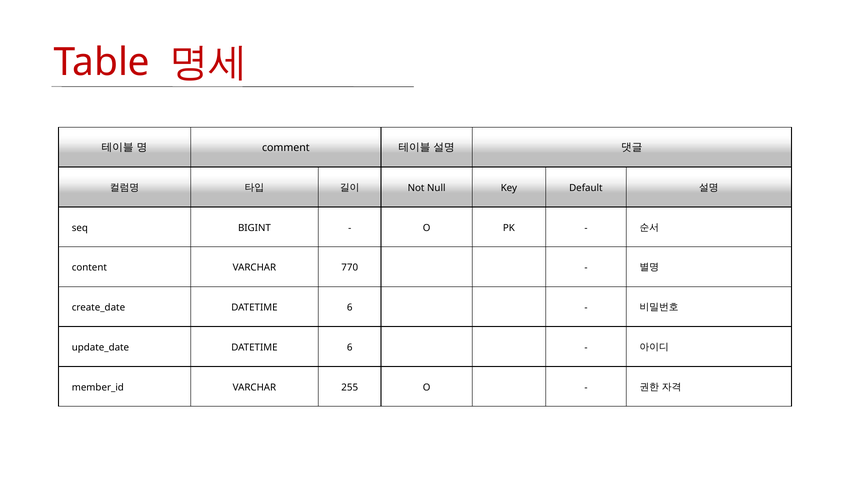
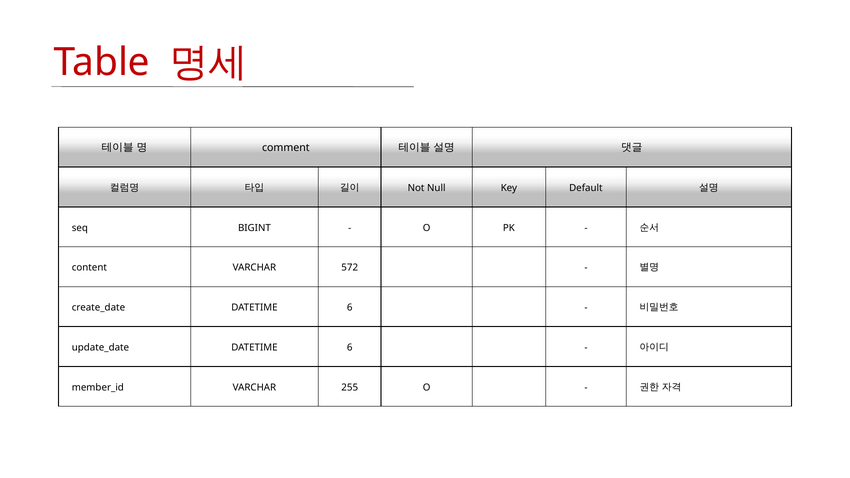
770: 770 -> 572
